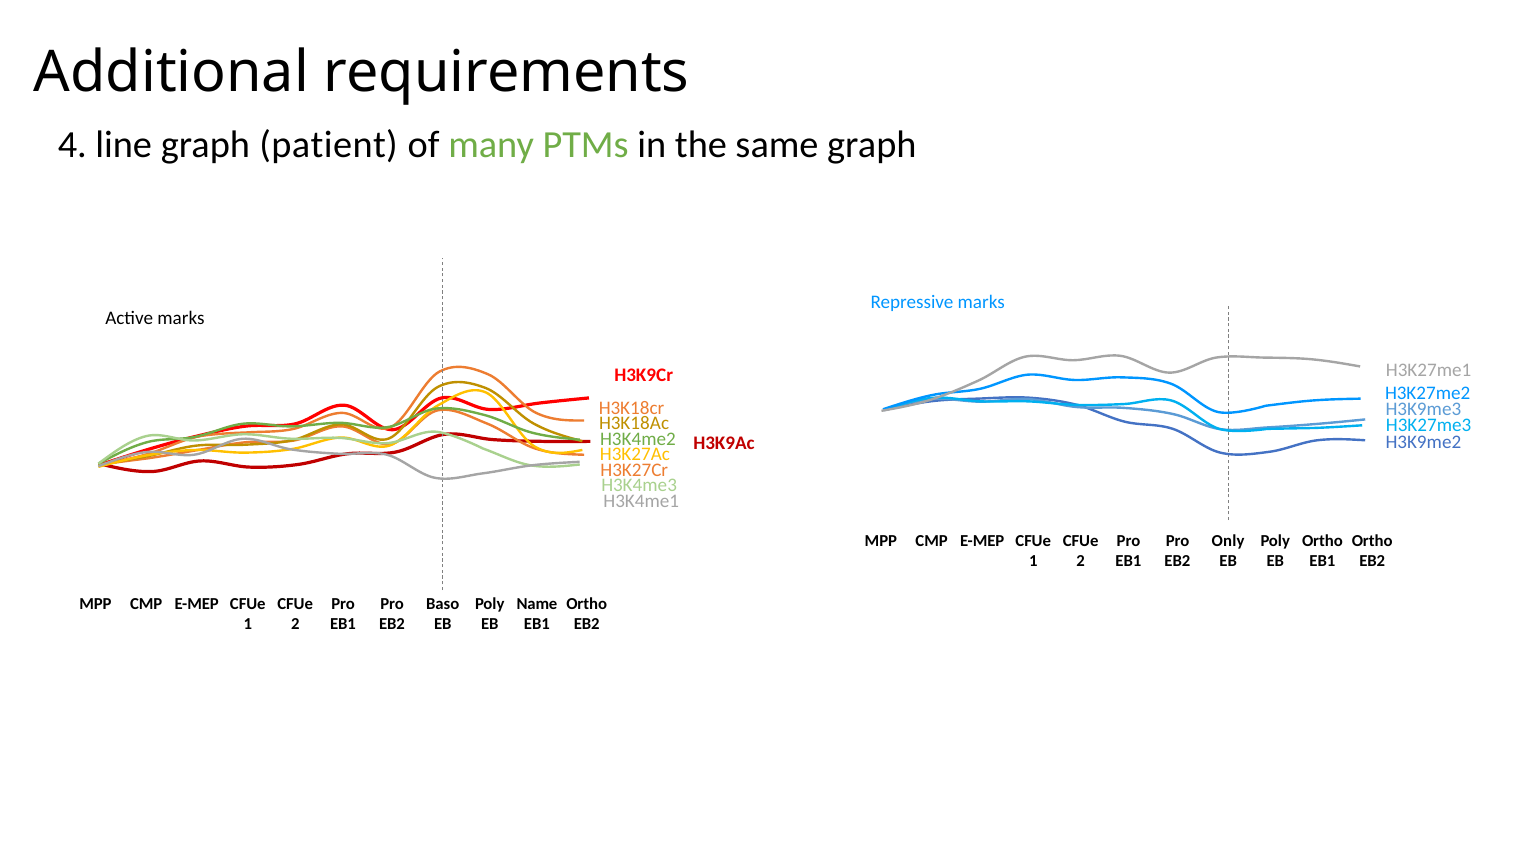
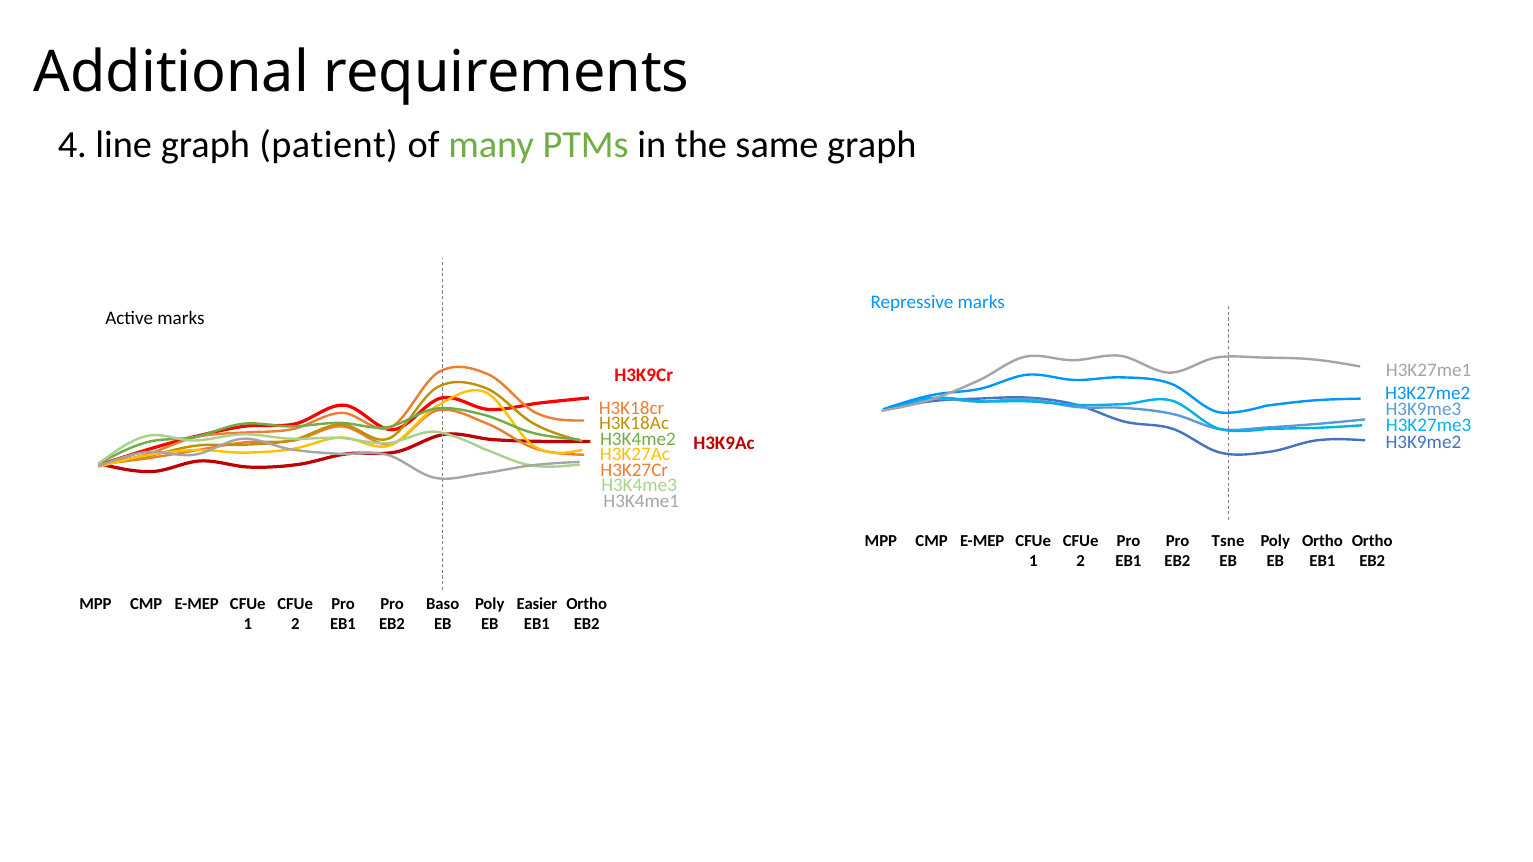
Only: Only -> Tsne
Name: Name -> Easier
